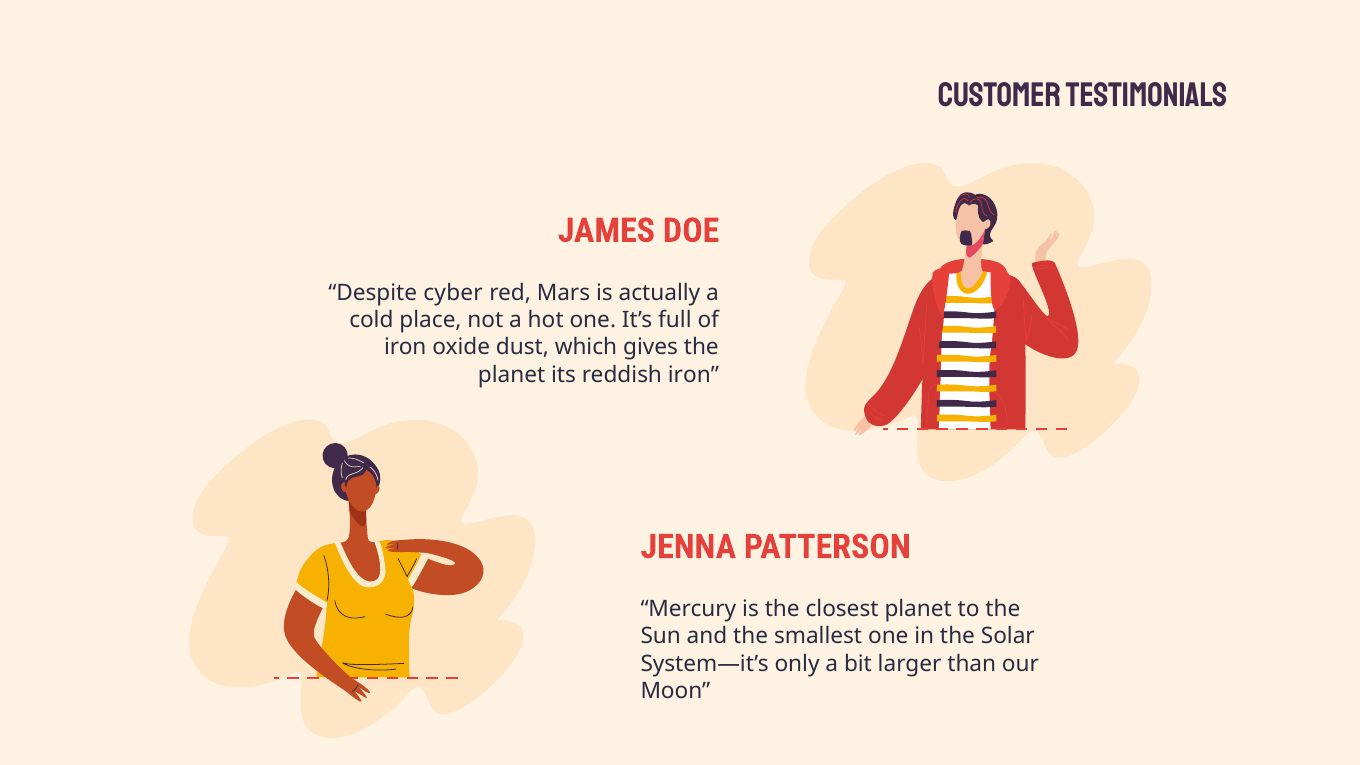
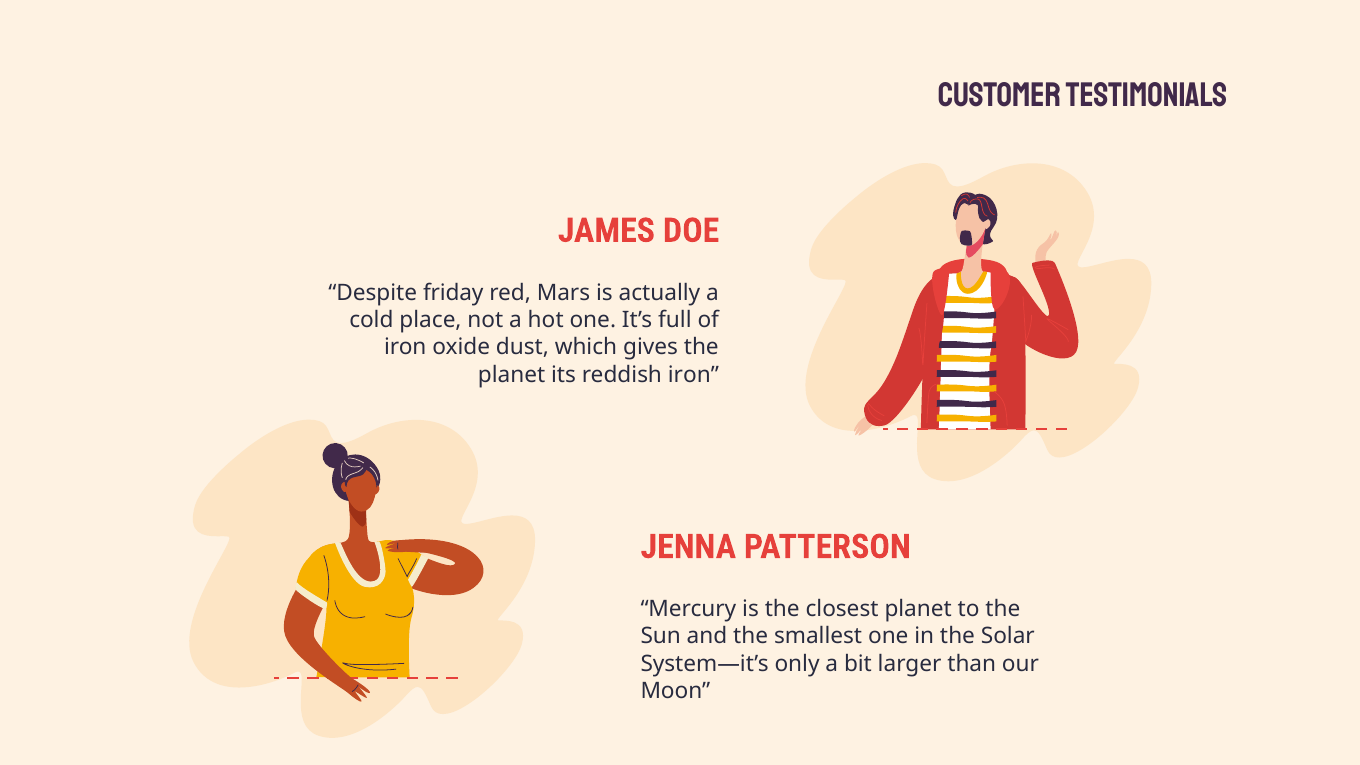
cyber: cyber -> friday
